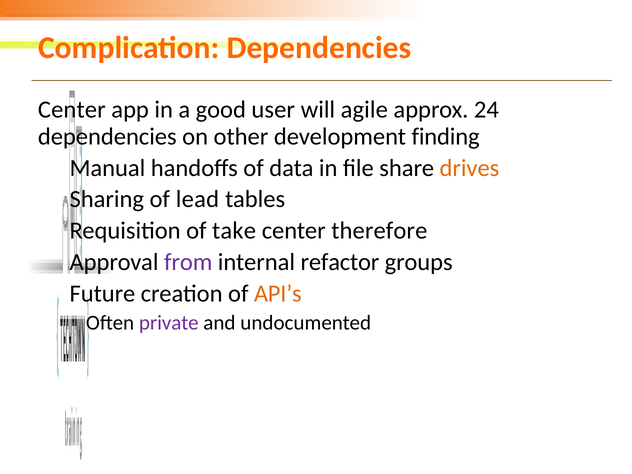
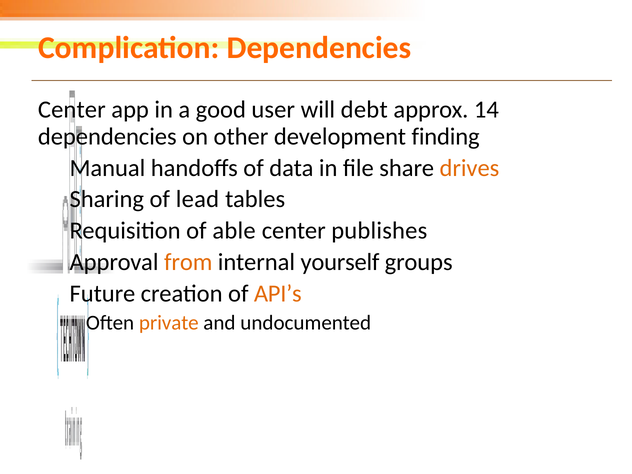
agile: agile -> debt
24: 24 -> 14
take: take -> able
therefore: therefore -> publishes
from colour: purple -> orange
refactor: refactor -> yourself
private colour: purple -> orange
